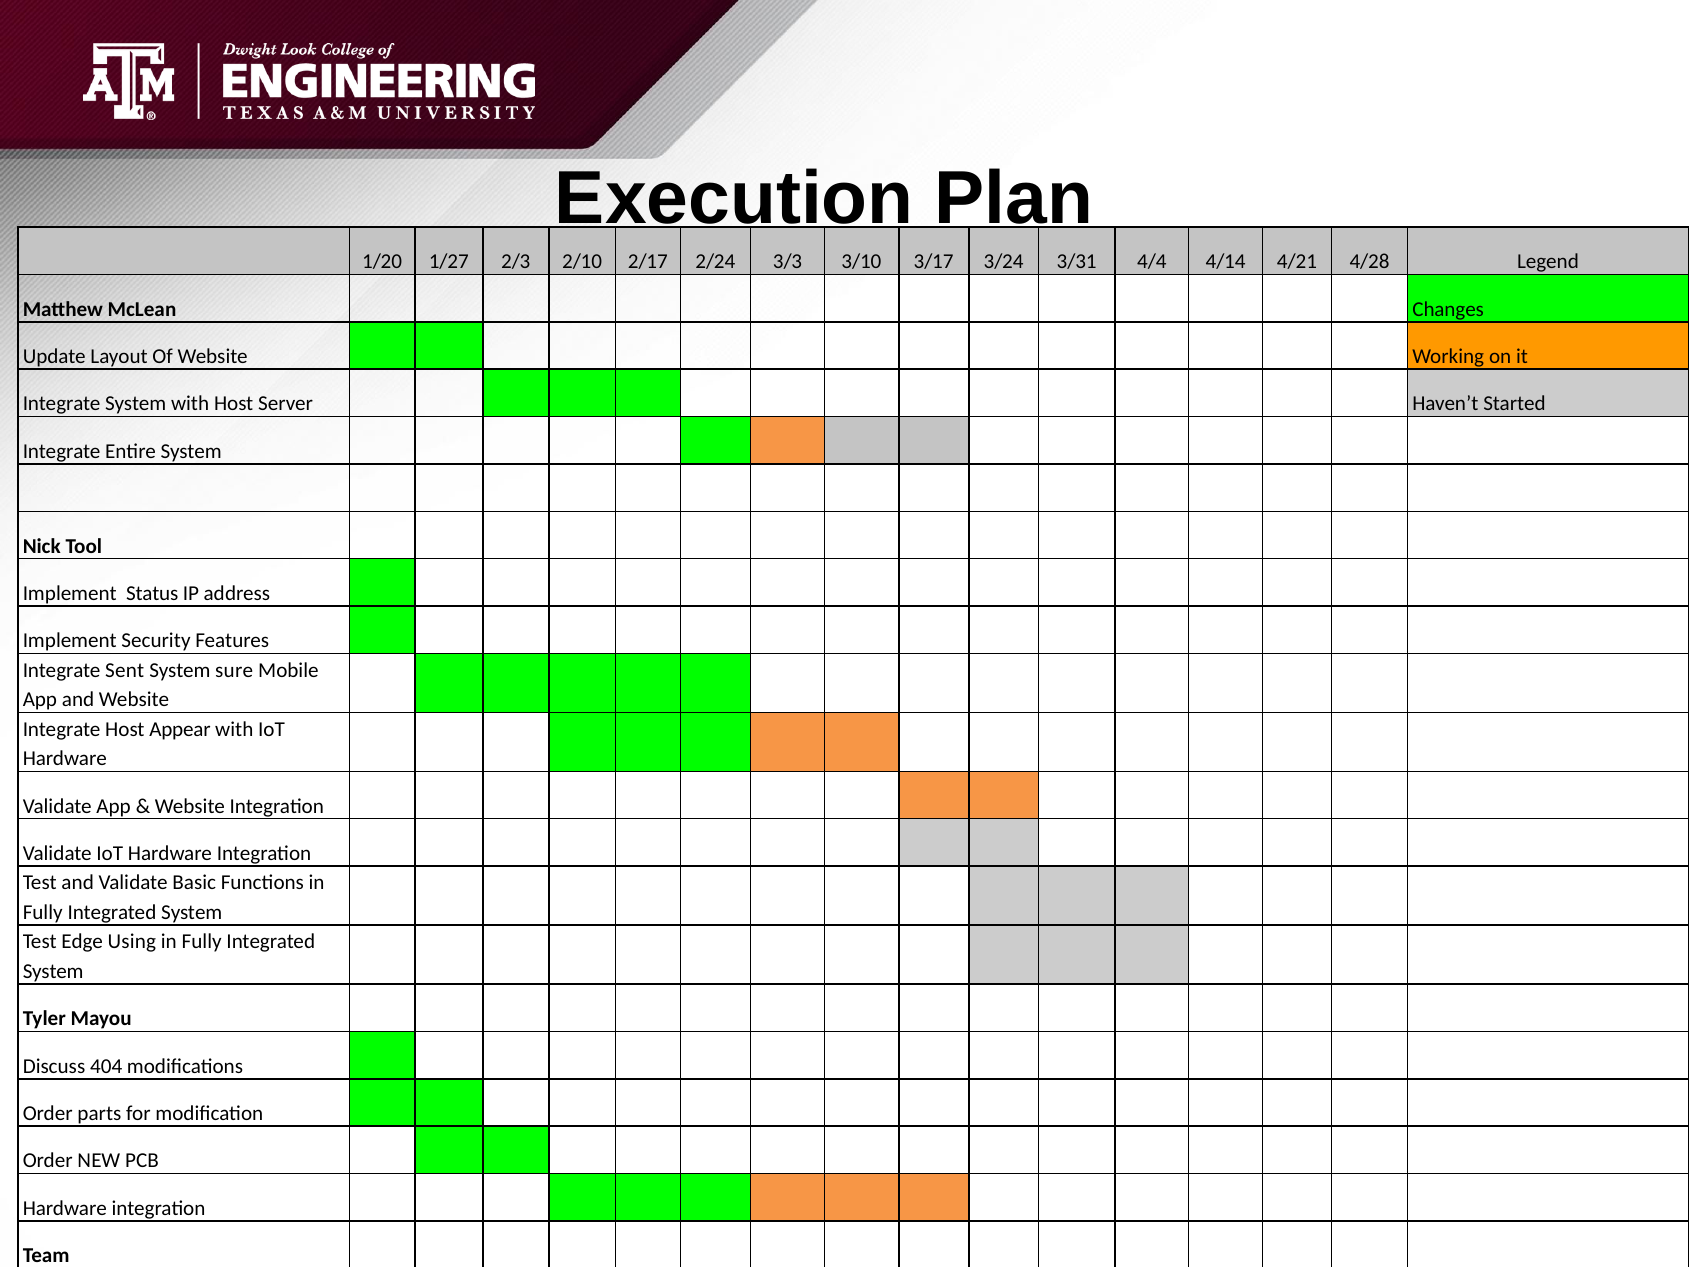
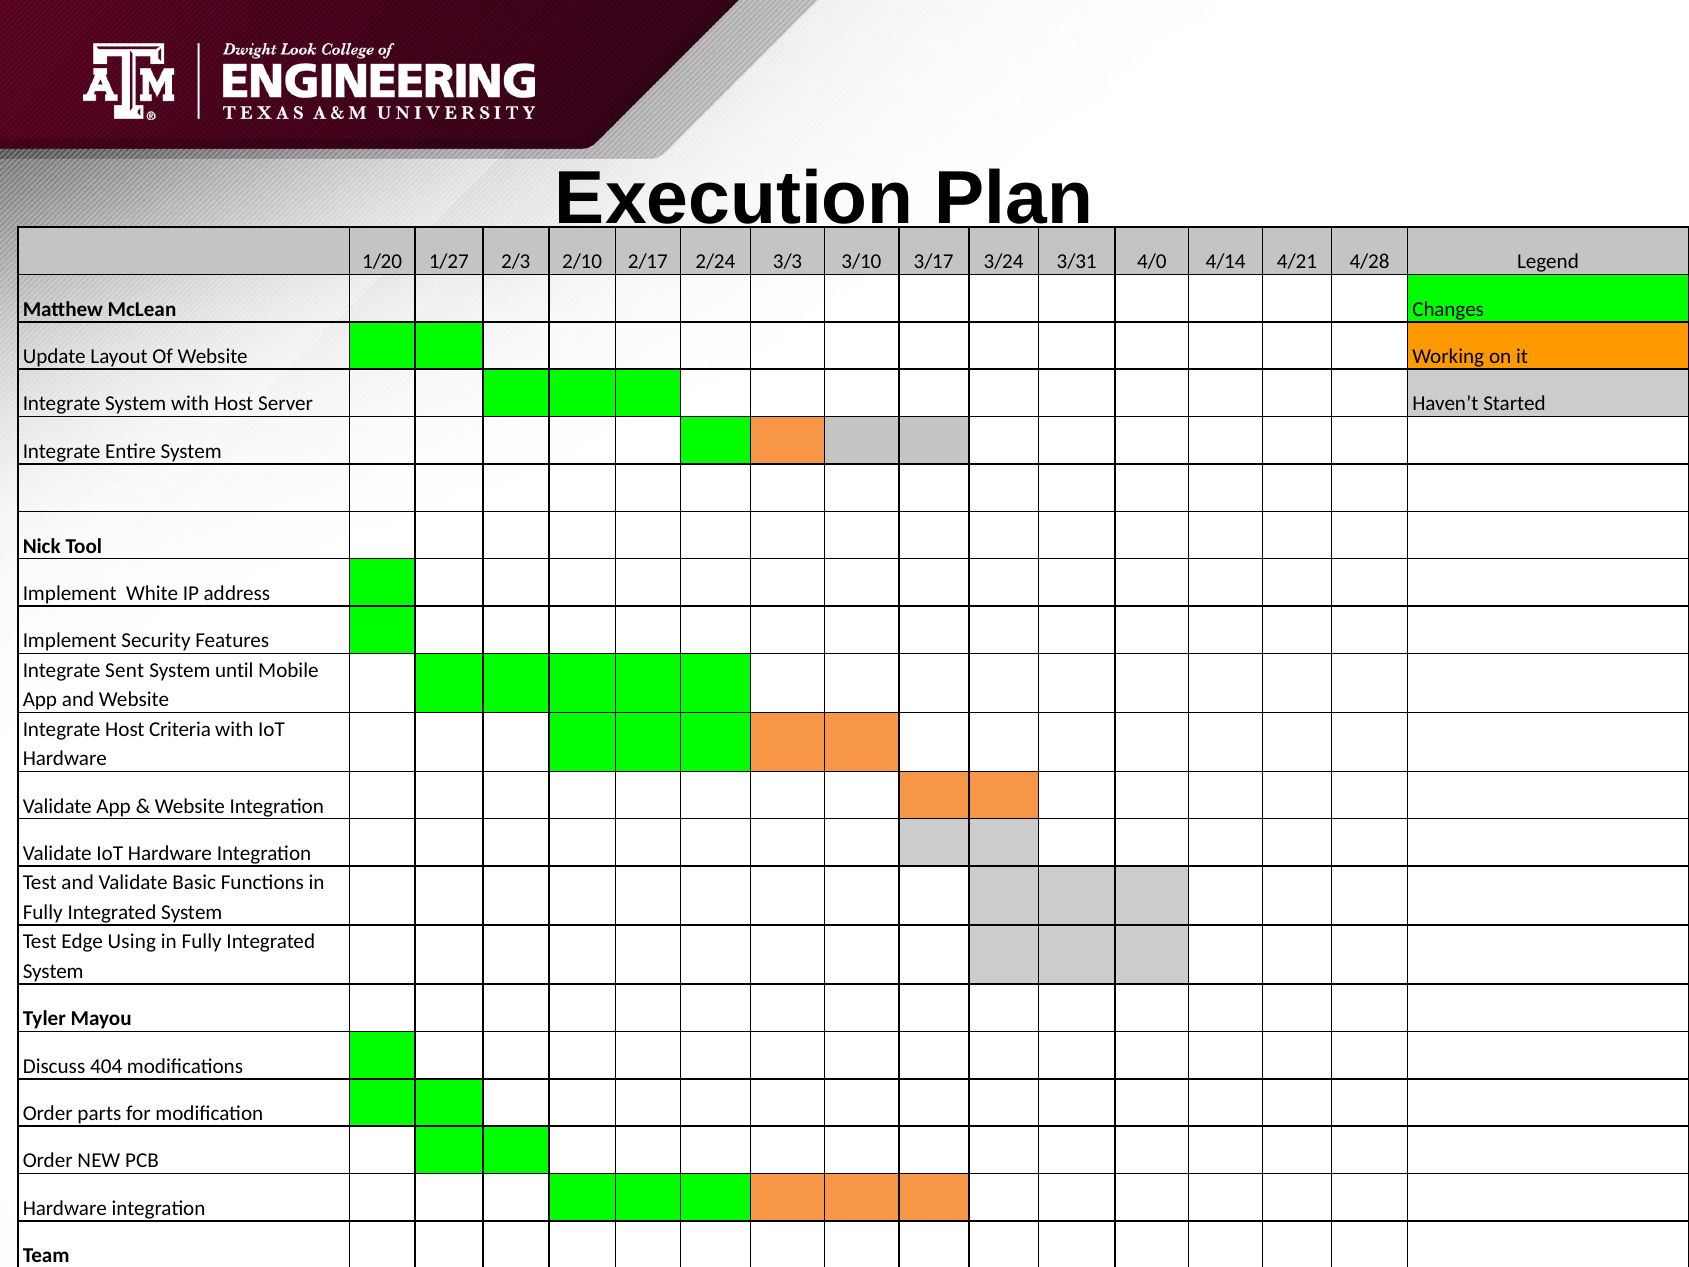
4/4: 4/4 -> 4/0
Status: Status -> White
sure: sure -> until
Appear: Appear -> Criteria
